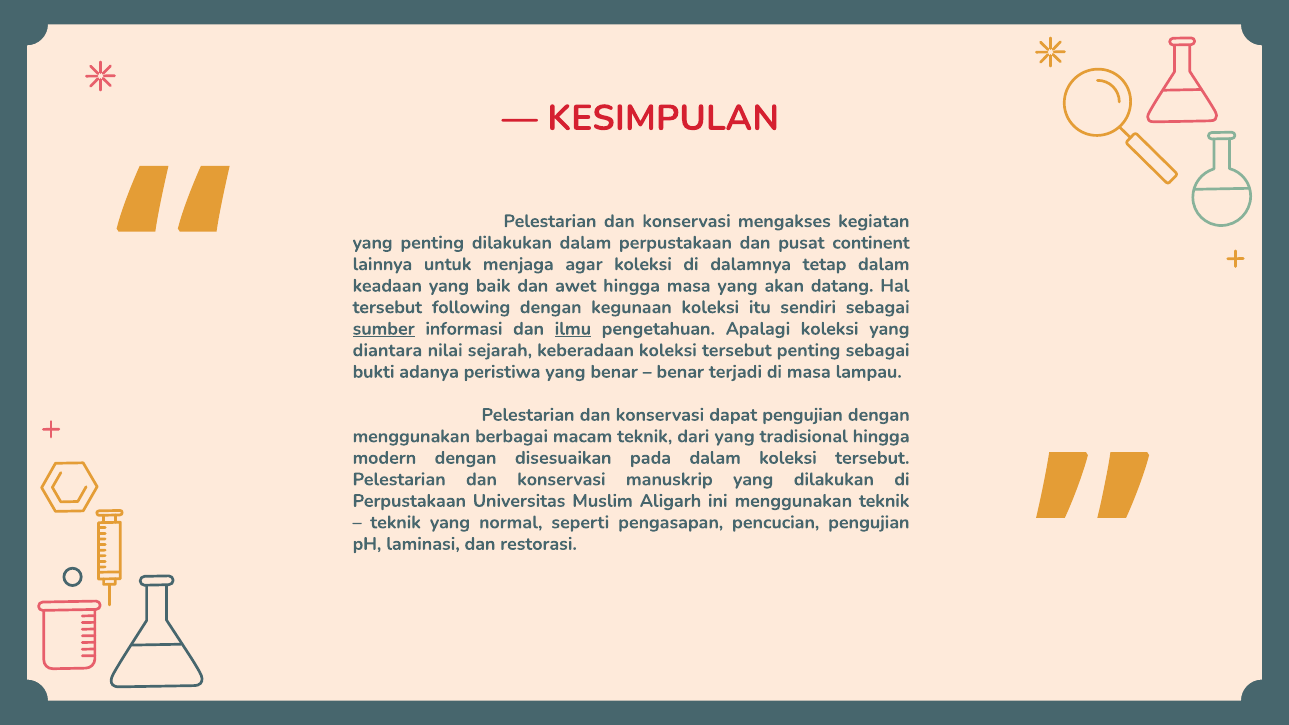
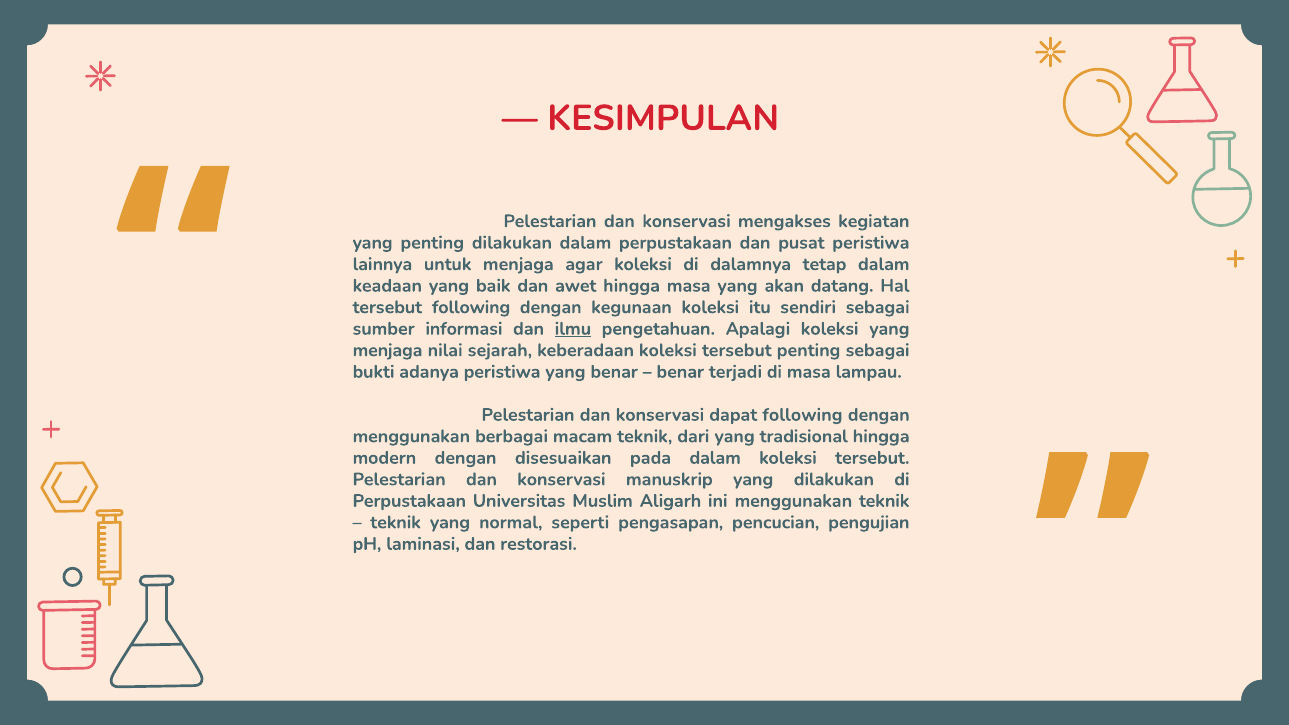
pusat continent: continent -> peristiwa
sumber underline: present -> none
diantara at (387, 350): diantara -> menjaga
dapat pengujian: pengujian -> following
